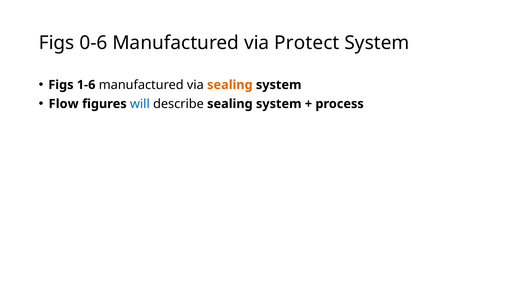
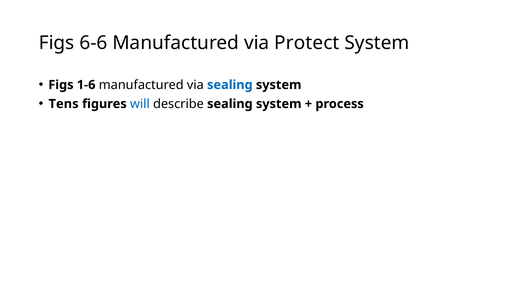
0-6: 0-6 -> 6-6
sealing at (230, 85) colour: orange -> blue
Flow: Flow -> Tens
